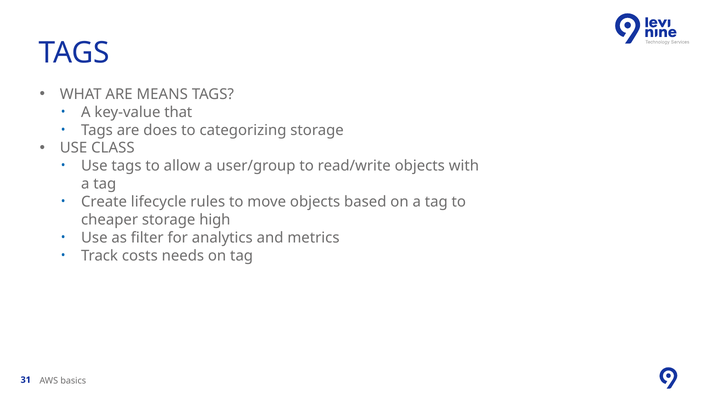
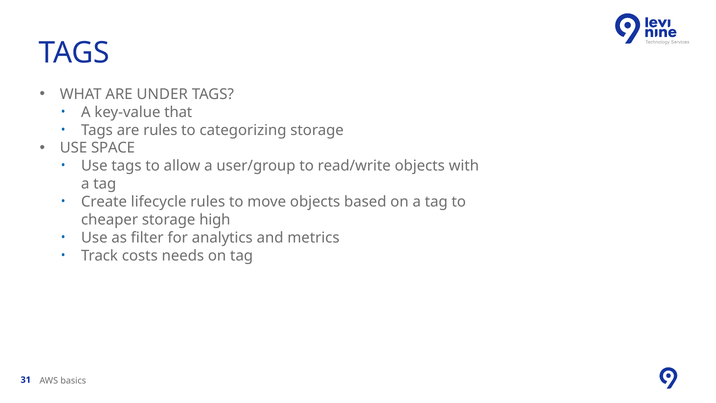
MEANS: MEANS -> UNDER
are does: does -> rules
CLASS: CLASS -> SPACE
